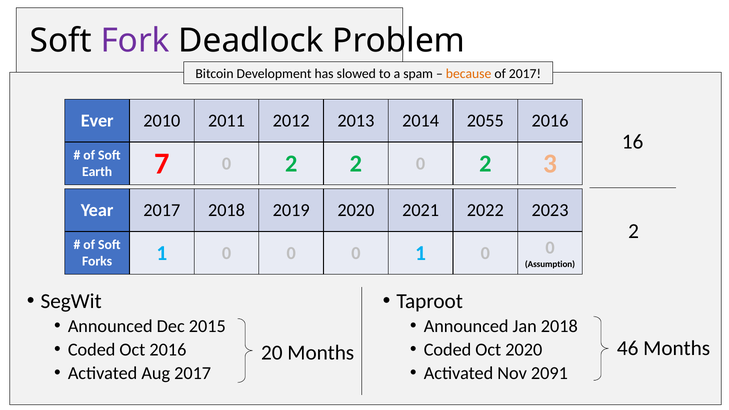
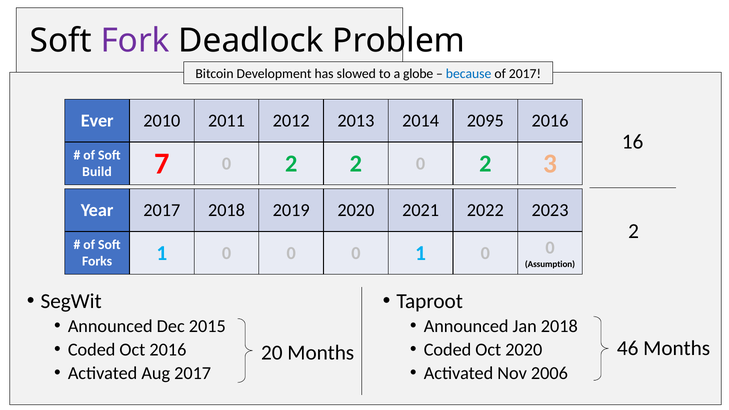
spam: spam -> globe
because colour: orange -> blue
2055: 2055 -> 2095
Earth: Earth -> Build
2091: 2091 -> 2006
